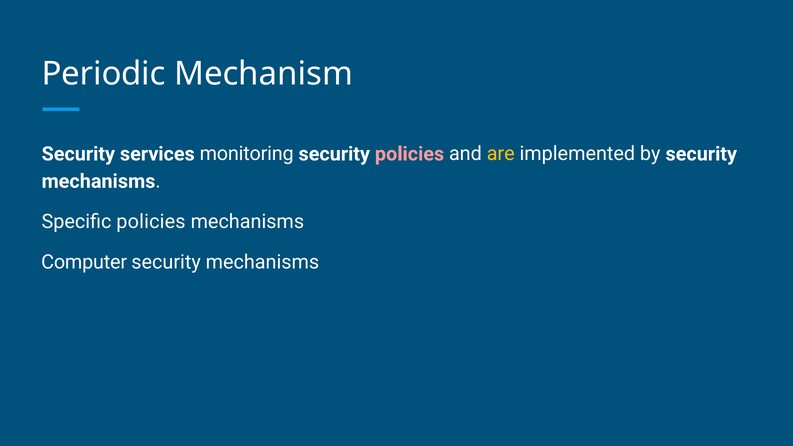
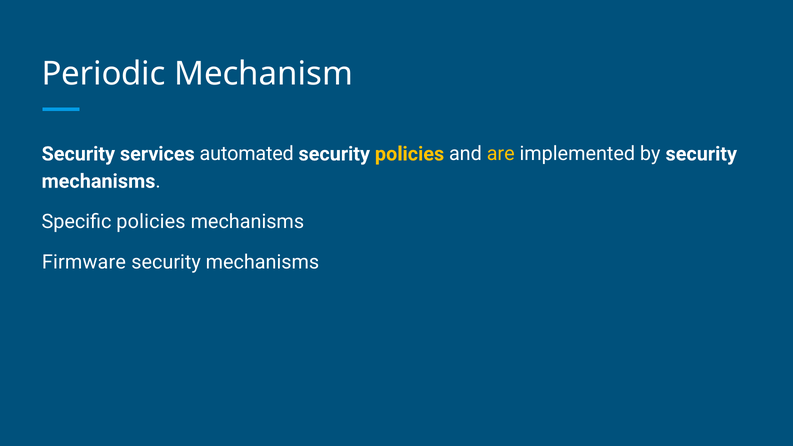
monitoring: monitoring -> automated
policies at (410, 154) colour: pink -> yellow
Computer: Computer -> Firmware
